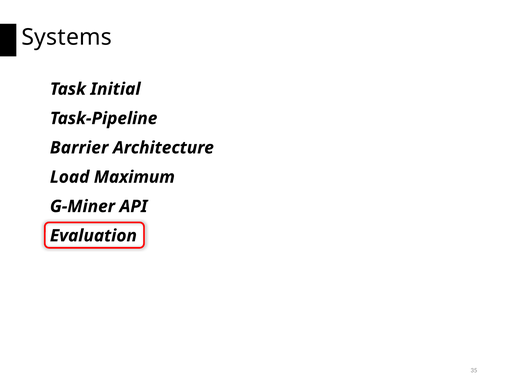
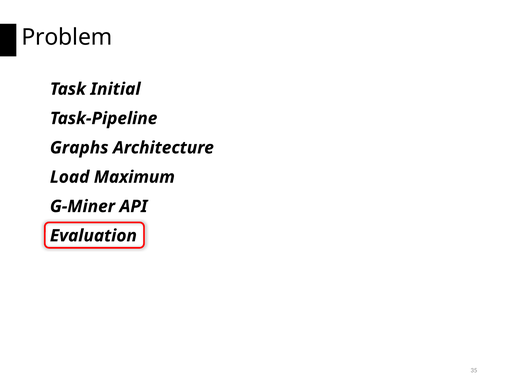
Systems: Systems -> Problem
Barrier: Barrier -> Graphs
